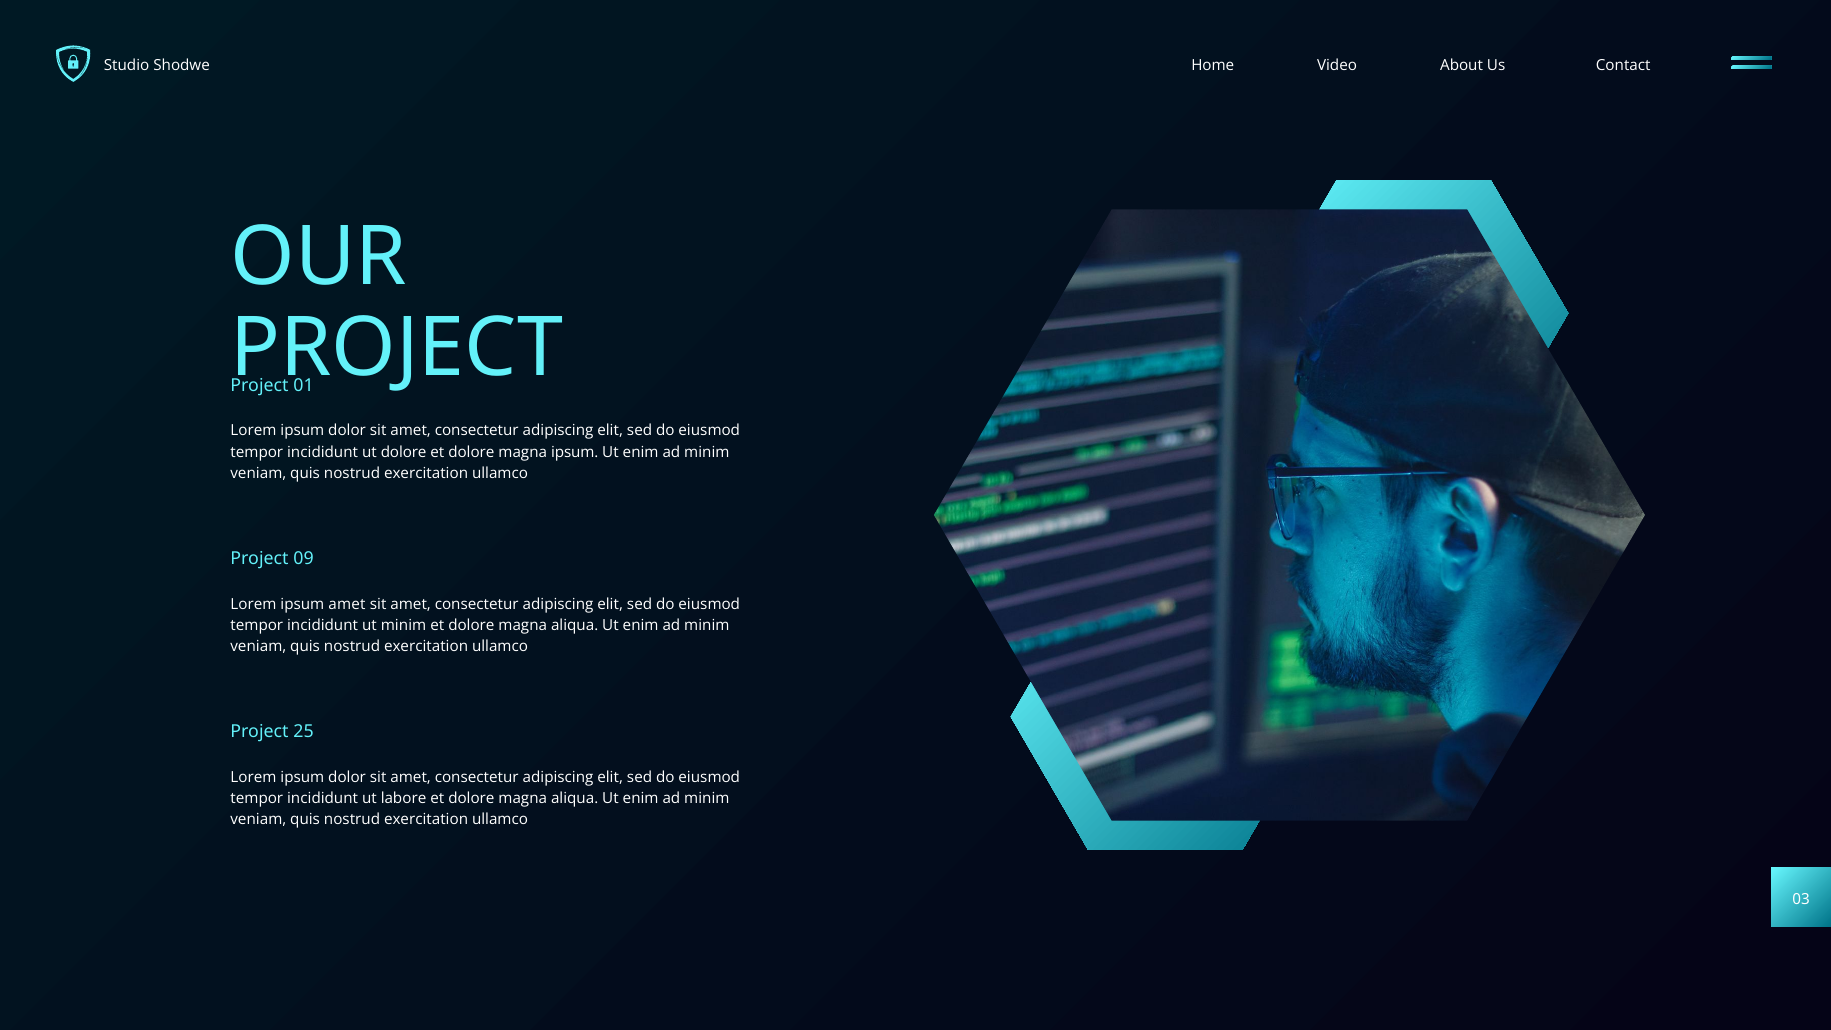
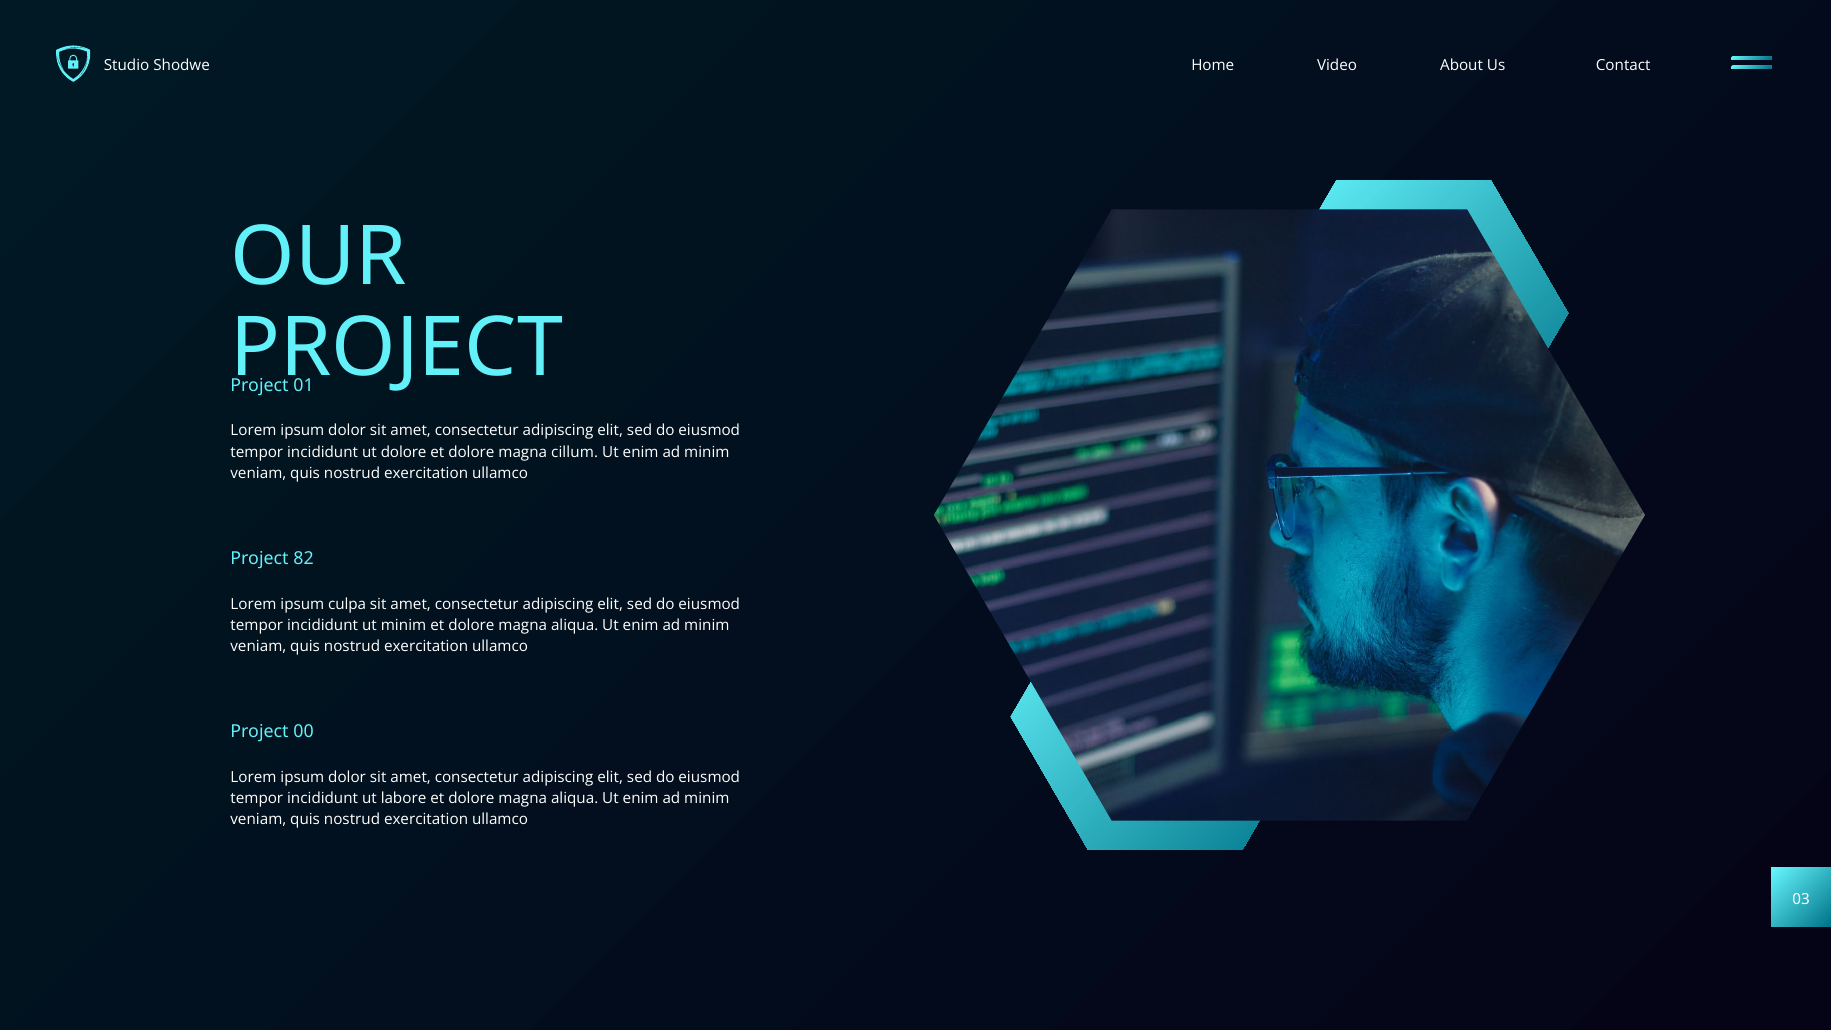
magna ipsum: ipsum -> cillum
09: 09 -> 82
ipsum amet: amet -> culpa
25: 25 -> 00
